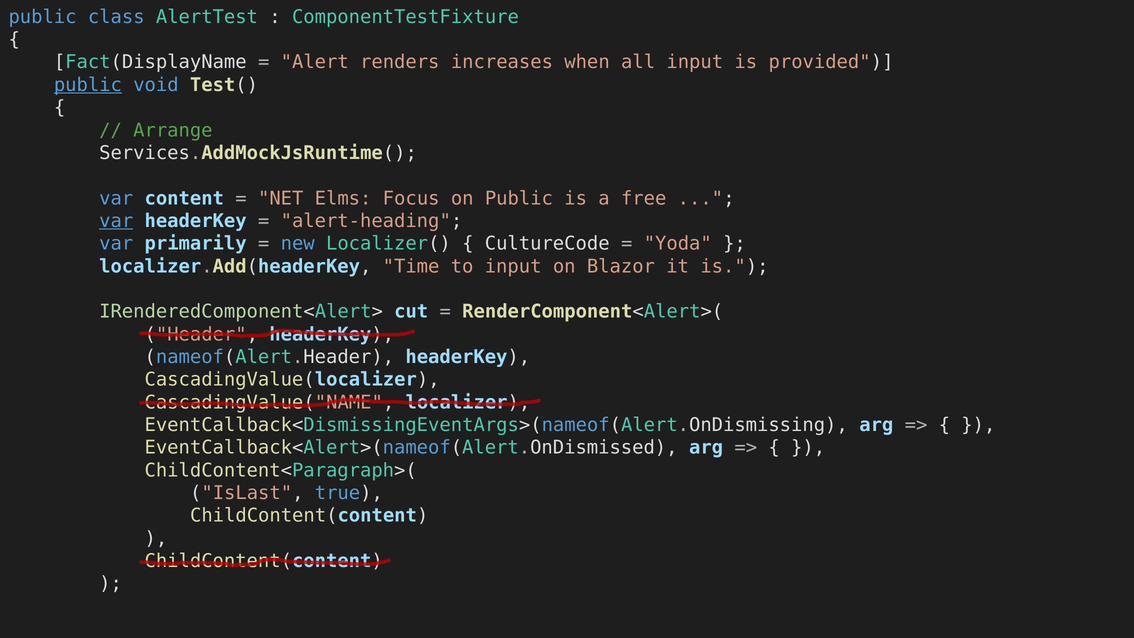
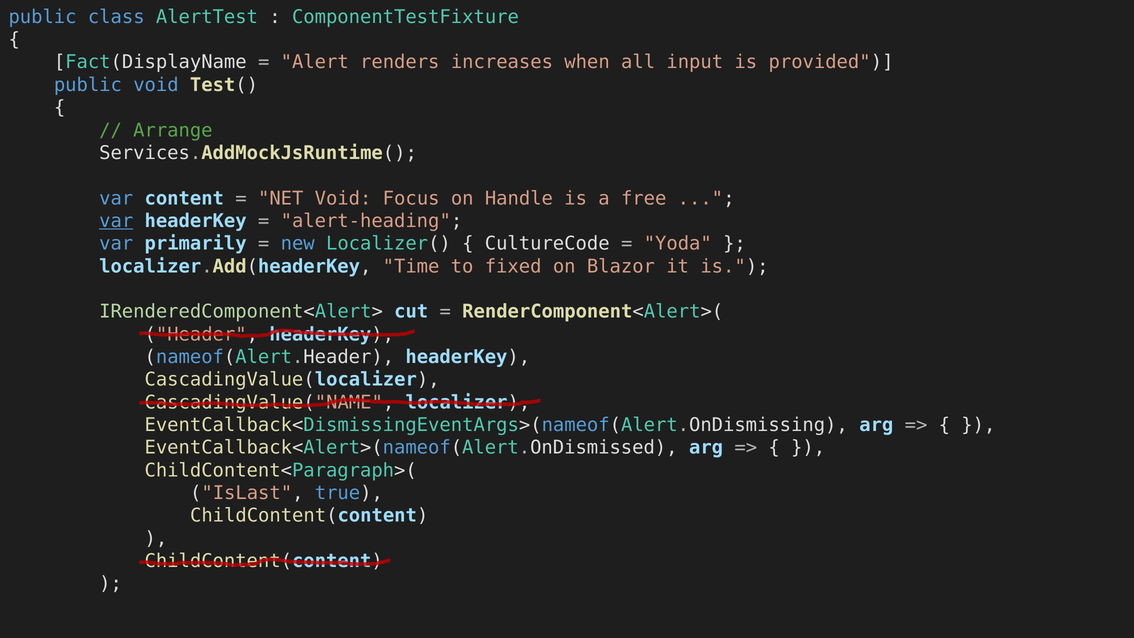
public at (88, 85) underline: present -> none
NET Elms: Elms -> Void
on Public: Public -> Handle
to input: input -> fixed
